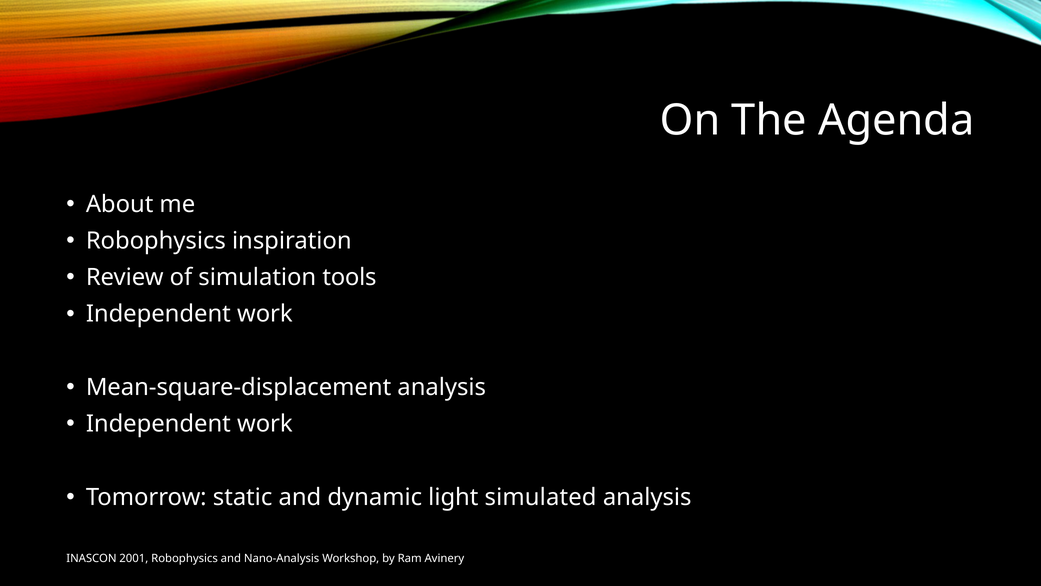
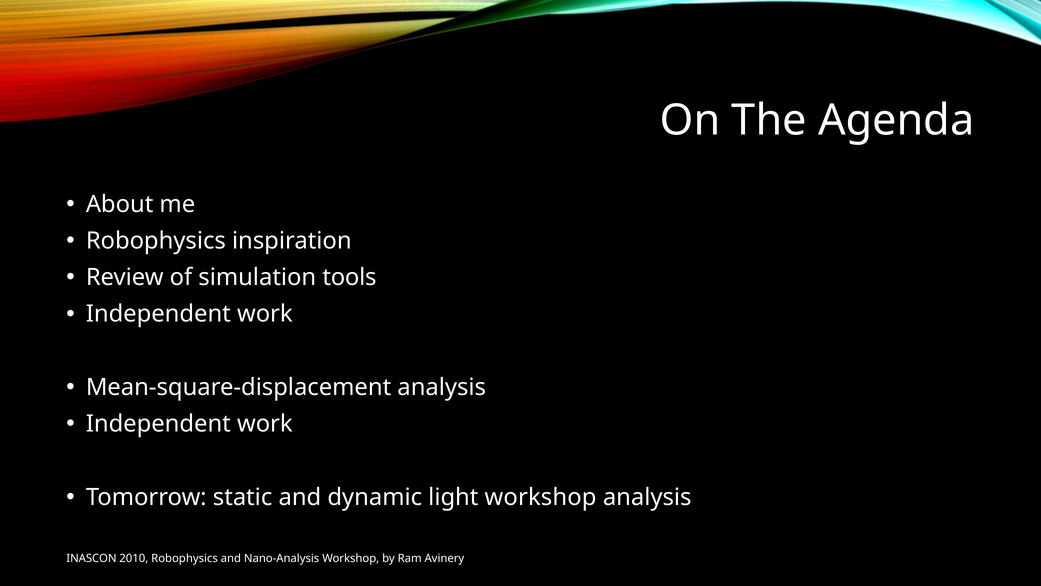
light simulated: simulated -> workshop
2001: 2001 -> 2010
